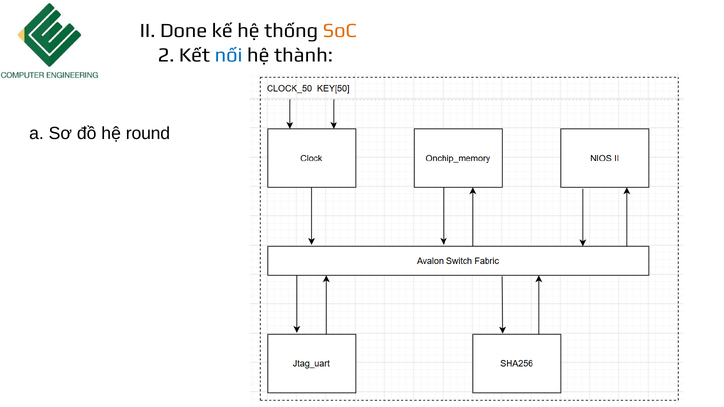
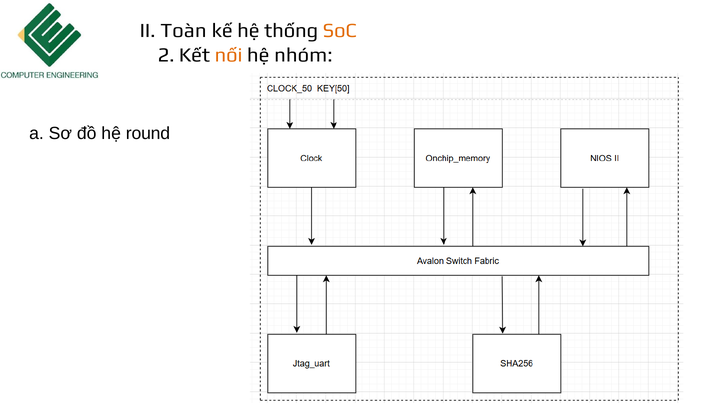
Done: Done -> Toàn
nối colour: blue -> orange
thành: thành -> nhóm
